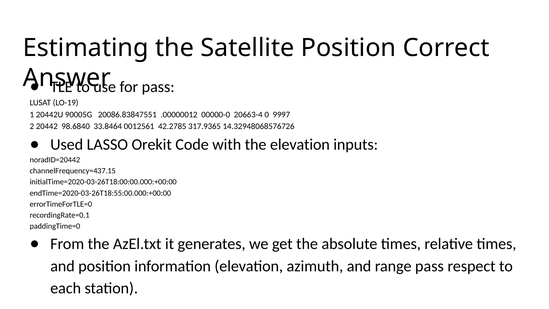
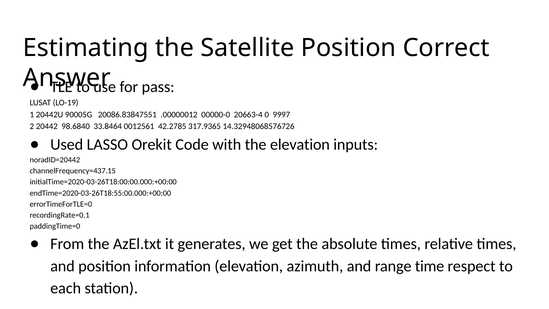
range pass: pass -> time
